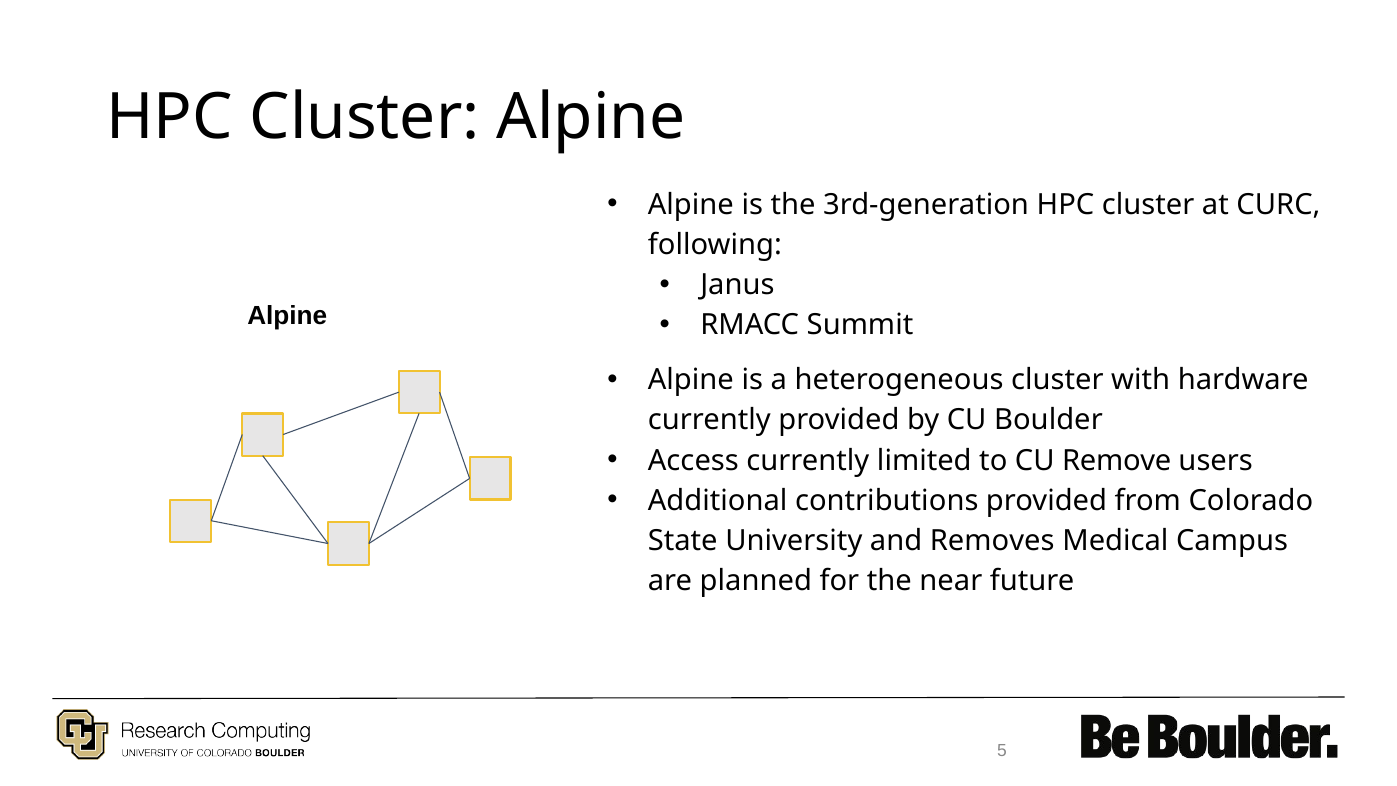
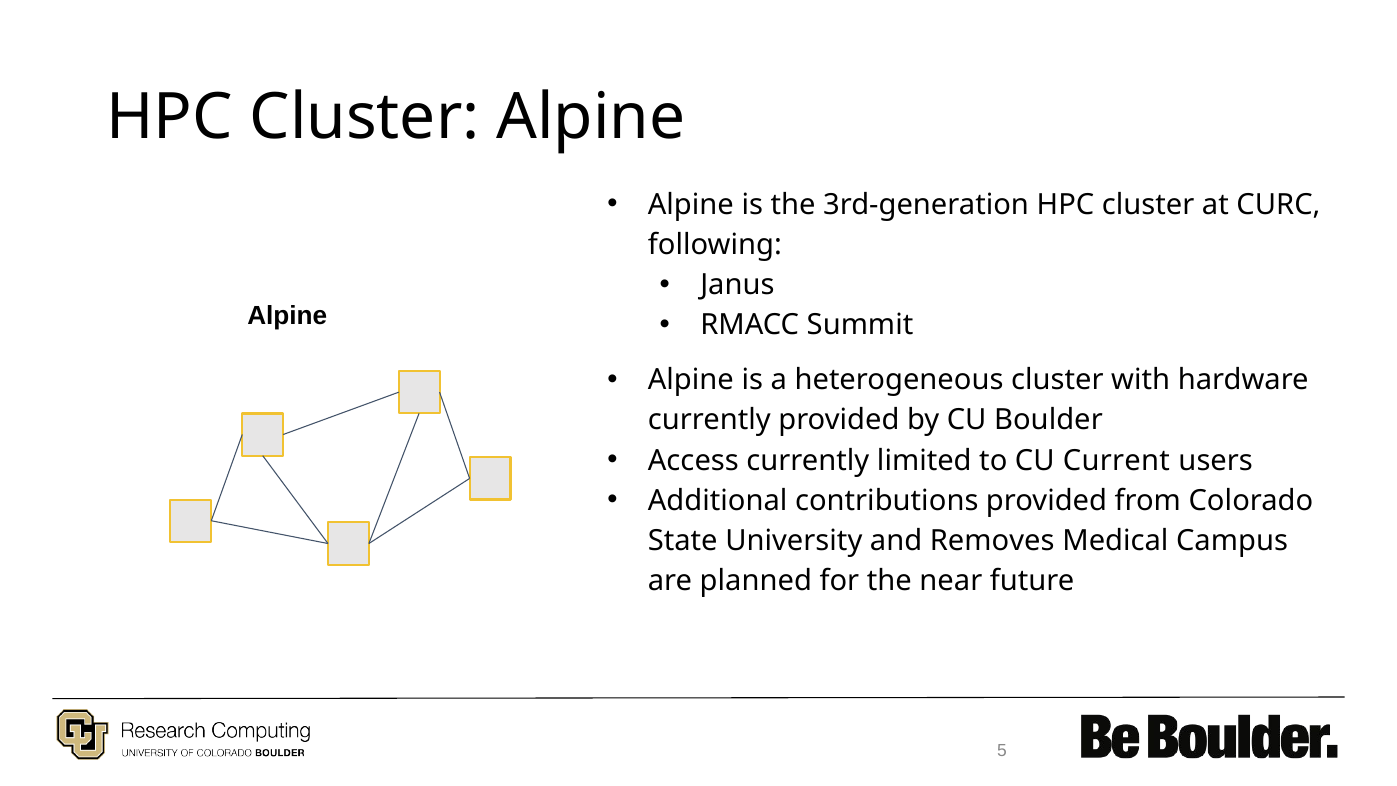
Remove: Remove -> Current
